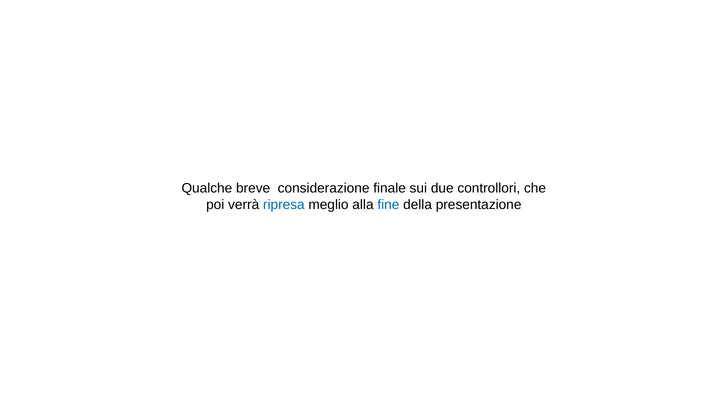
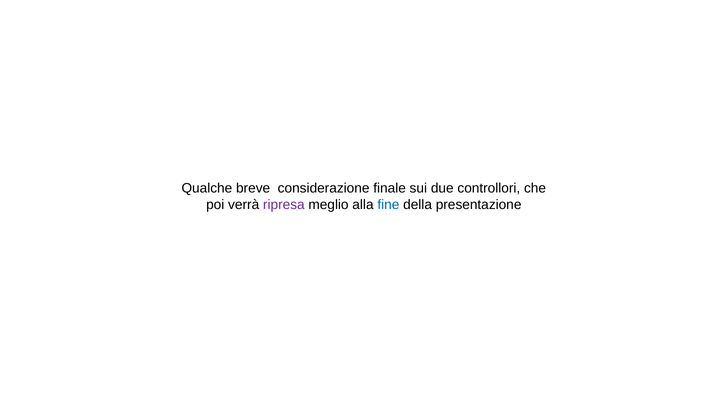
ripresa colour: blue -> purple
